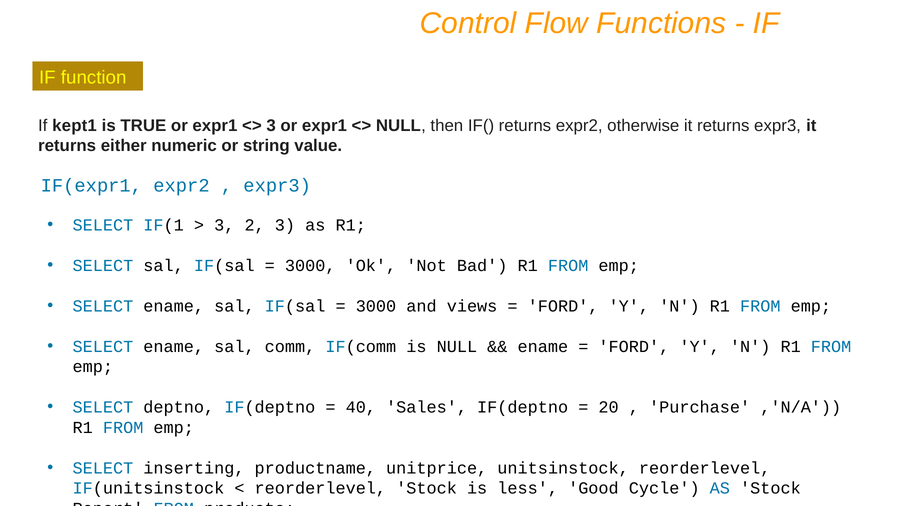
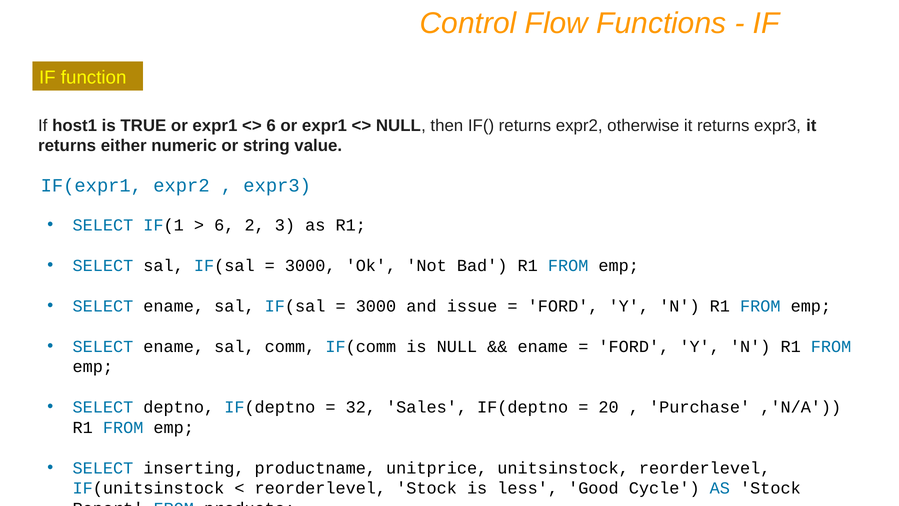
kept1: kept1 -> host1
3 at (271, 126): 3 -> 6
3 at (224, 225): 3 -> 6
views: views -> issue
40: 40 -> 32
